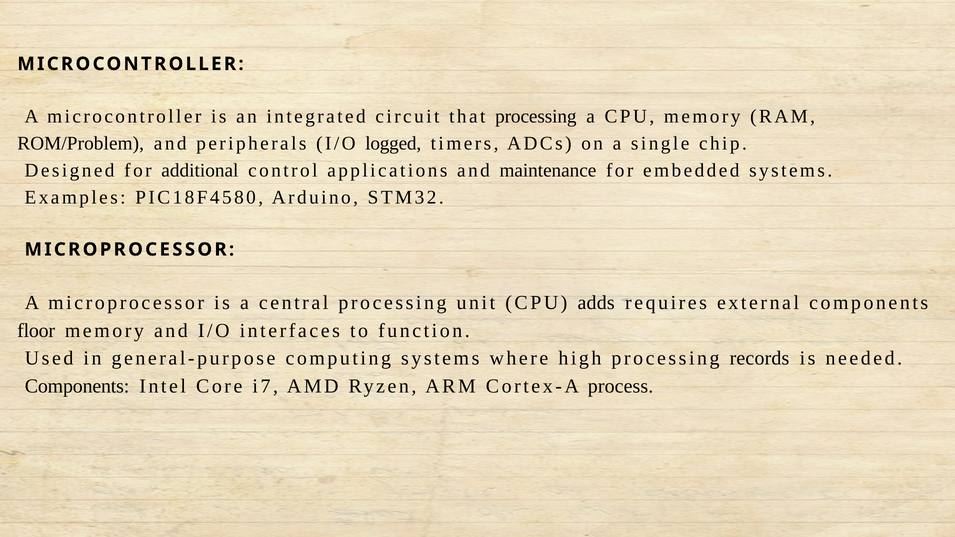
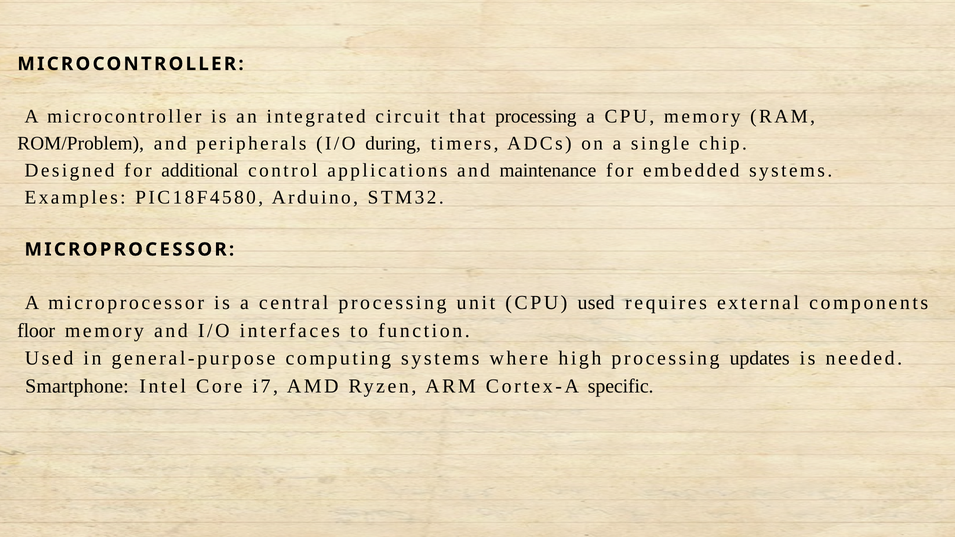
logged: logged -> during
CPU adds: adds -> used
records: records -> updates
Components at (77, 386): Components -> Smartphone
process: process -> specific
